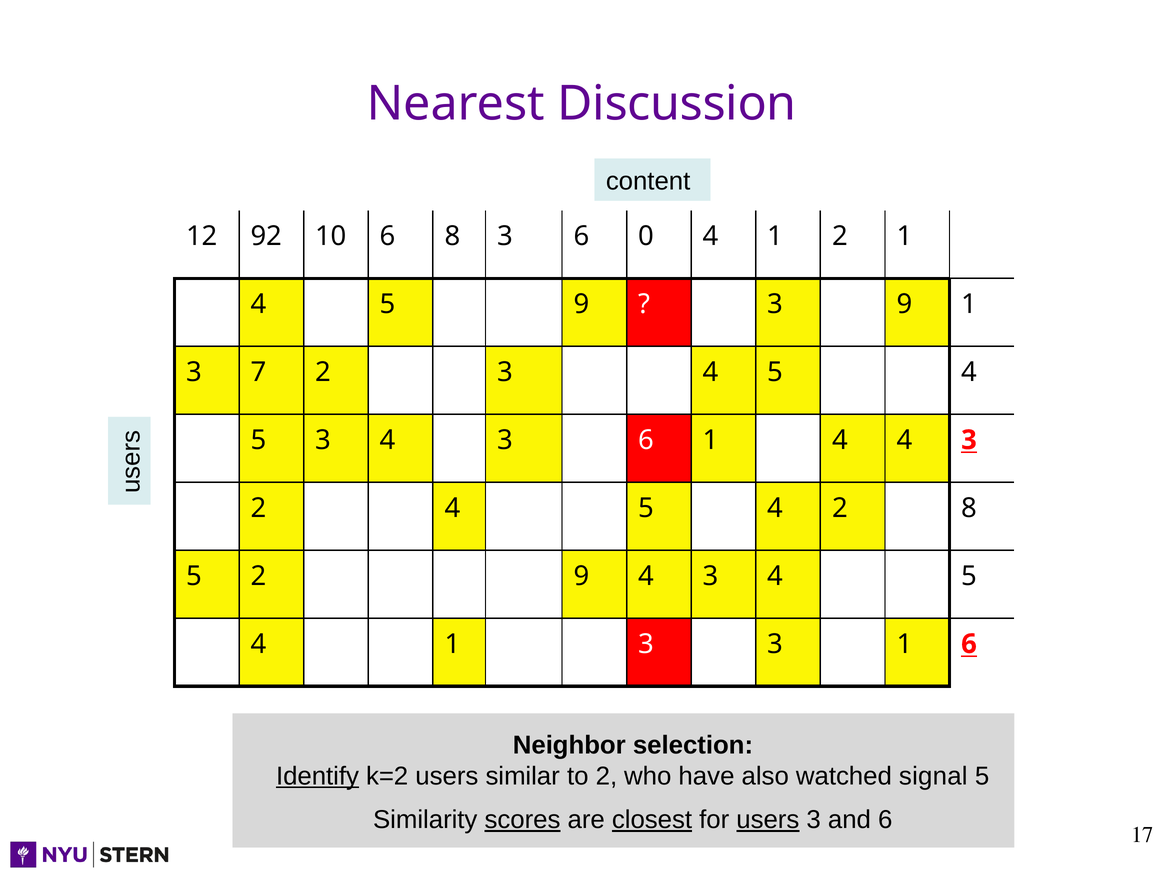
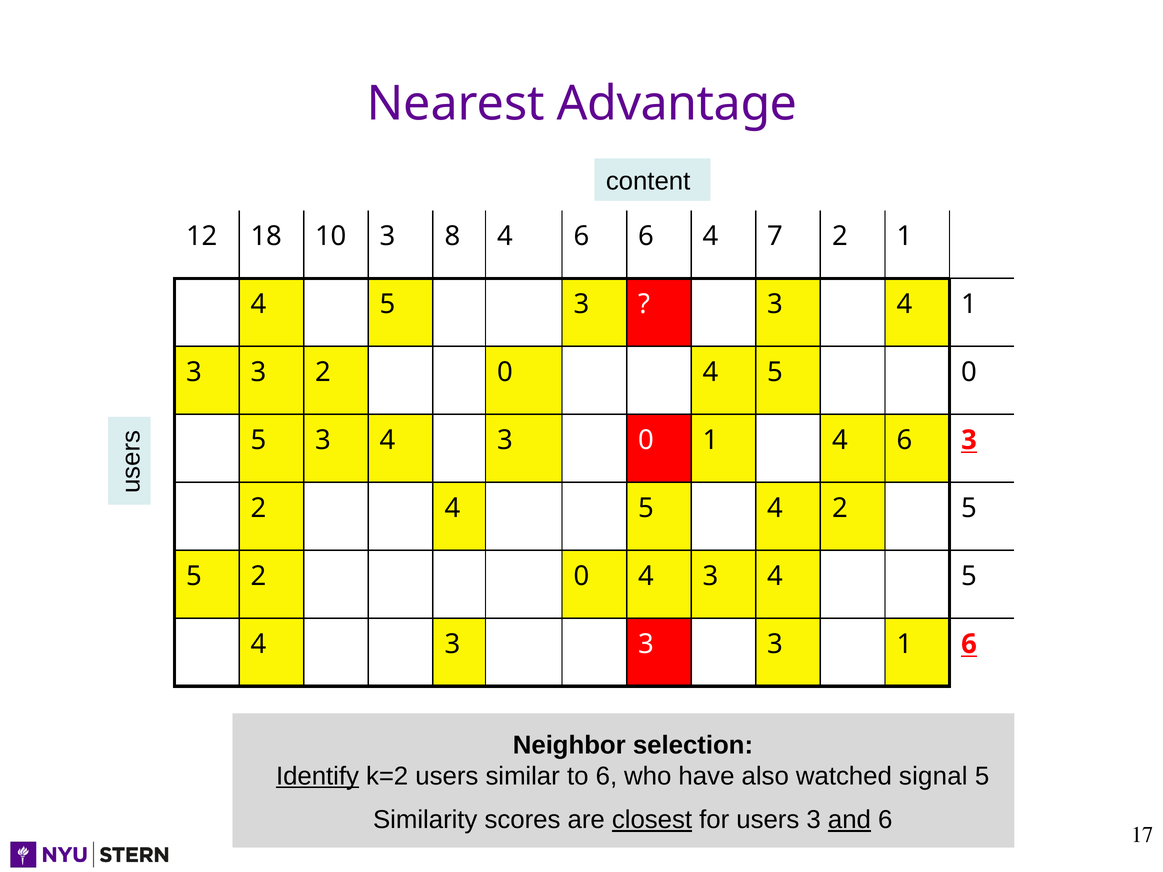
Discussion: Discussion -> Advantage
92: 92 -> 18
10 6: 6 -> 3
8 3: 3 -> 4
6 0: 0 -> 6
1 at (775, 236): 1 -> 7
4 5 9: 9 -> 3
9 at (905, 304): 9 -> 4
7 at (259, 372): 7 -> 3
3 at (505, 372): 3 -> 0
4 at (969, 372): 4 -> 0
4 3 6: 6 -> 0
1 4 4: 4 -> 6
2 8: 8 -> 5
5 2 9: 9 -> 0
1 at (452, 644): 1 -> 3
to 2: 2 -> 6
scores underline: present -> none
users at (768, 820) underline: present -> none
and underline: none -> present
